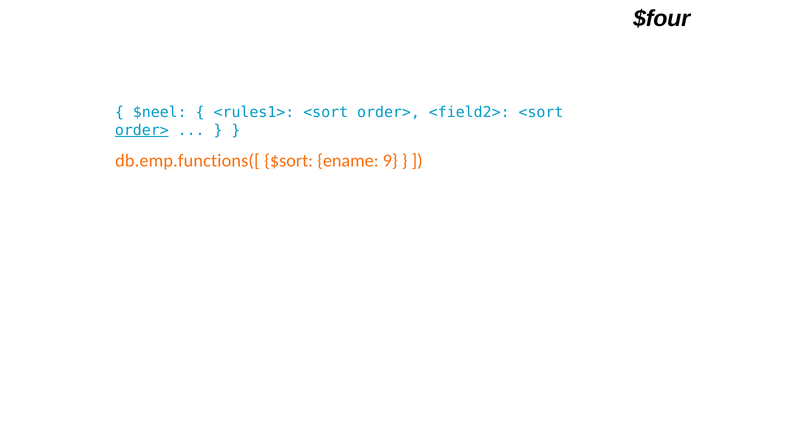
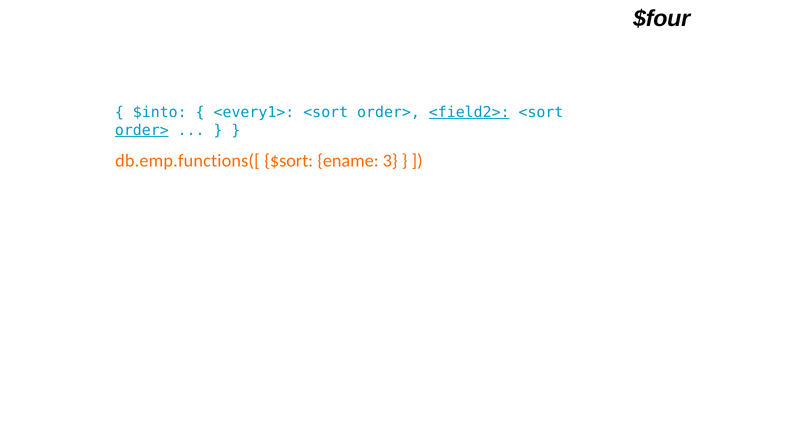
$neel: $neel -> $into
<rules1>: <rules1> -> <every1>
<field2> underline: none -> present
9: 9 -> 3
